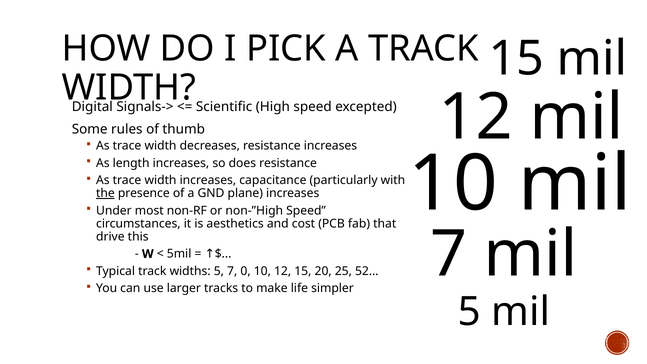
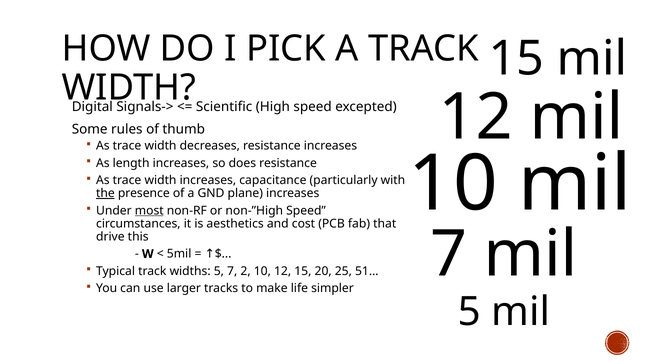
most underline: none -> present
0: 0 -> 2
52…: 52… -> 51…
